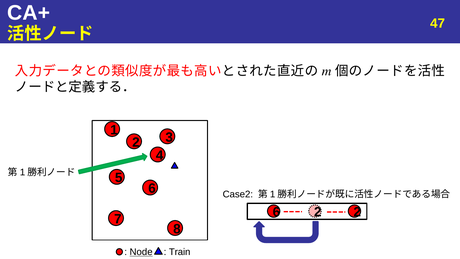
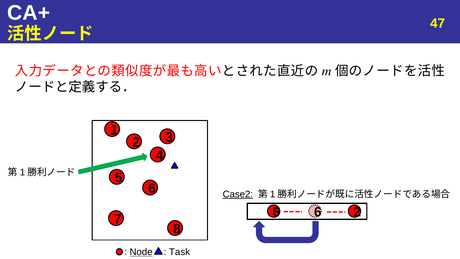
Case2 underline: none -> present
6 2: 2 -> 6
Train: Train -> Task
